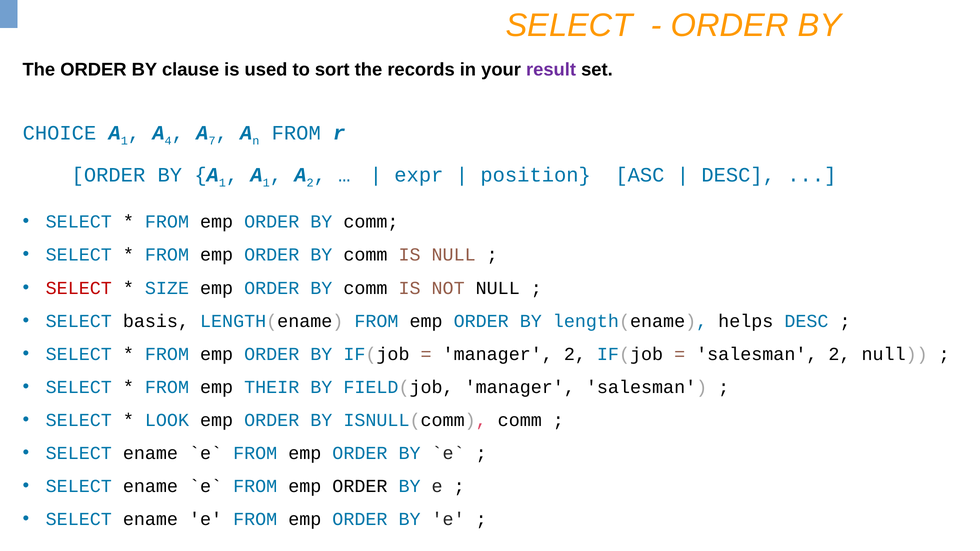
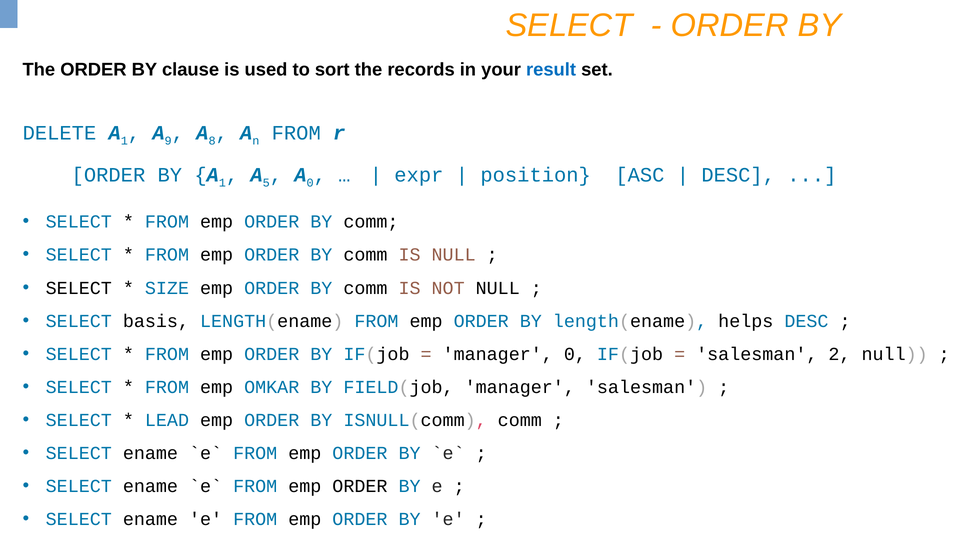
result colour: purple -> blue
CHOICE: CHOICE -> DELETE
4: 4 -> 9
7: 7 -> 8
1 at (266, 183): 1 -> 5
2 at (310, 183): 2 -> 0
SELECT at (79, 288) colour: red -> black
manager 2: 2 -> 0
THEIR: THEIR -> OMKAR
LOOK: LOOK -> LEAD
